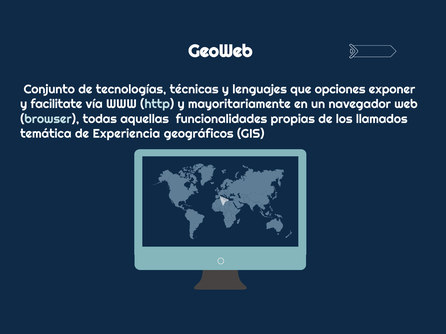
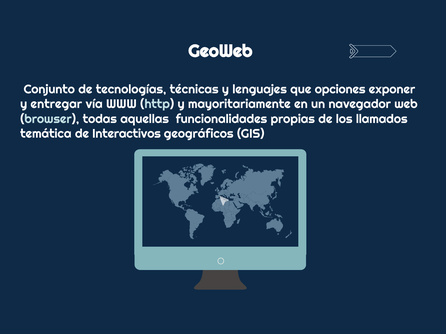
facilitate: facilitate -> entregar
Experiencia: Experiencia -> Interactivos
